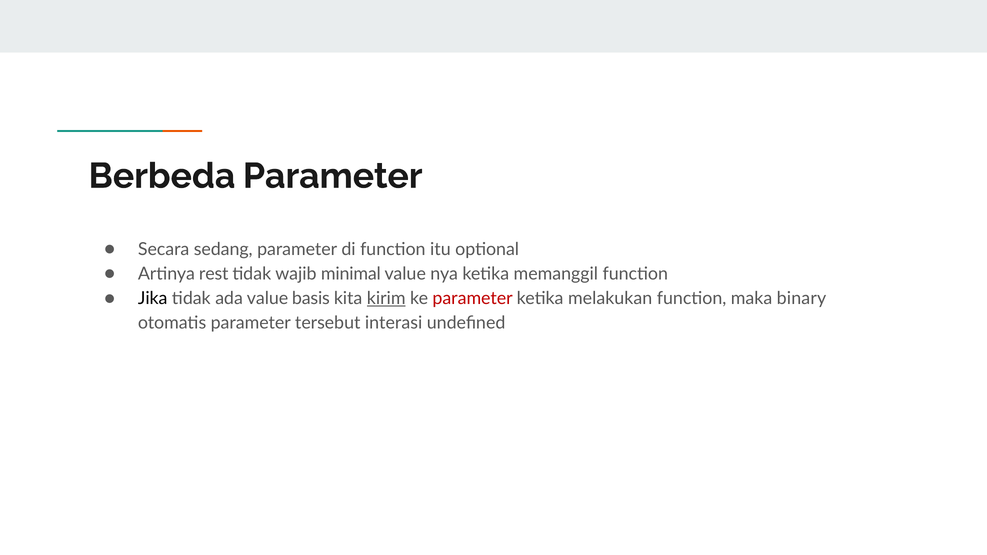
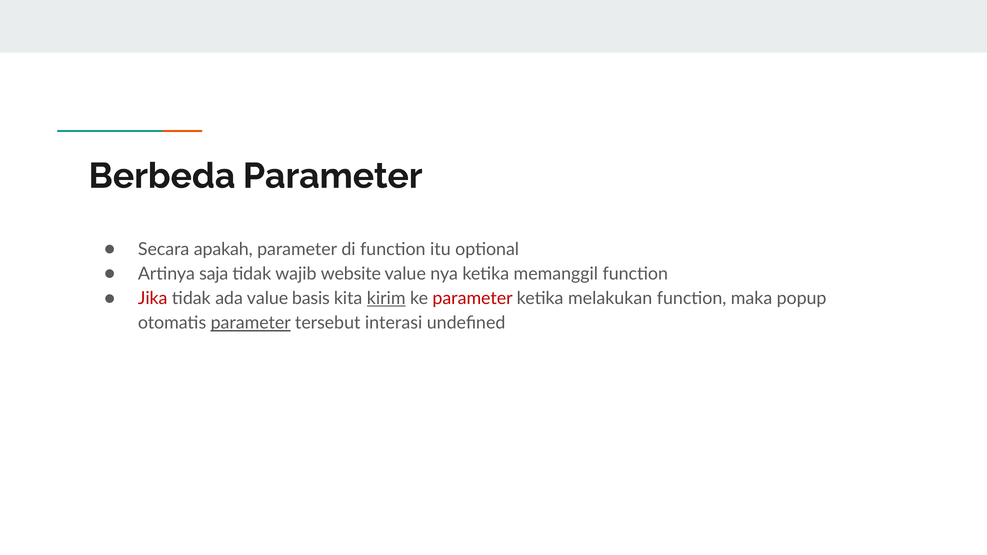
sedang: sedang -> apakah
rest: rest -> saja
minimal: minimal -> website
Jika colour: black -> red
binary: binary -> popup
parameter at (251, 323) underline: none -> present
